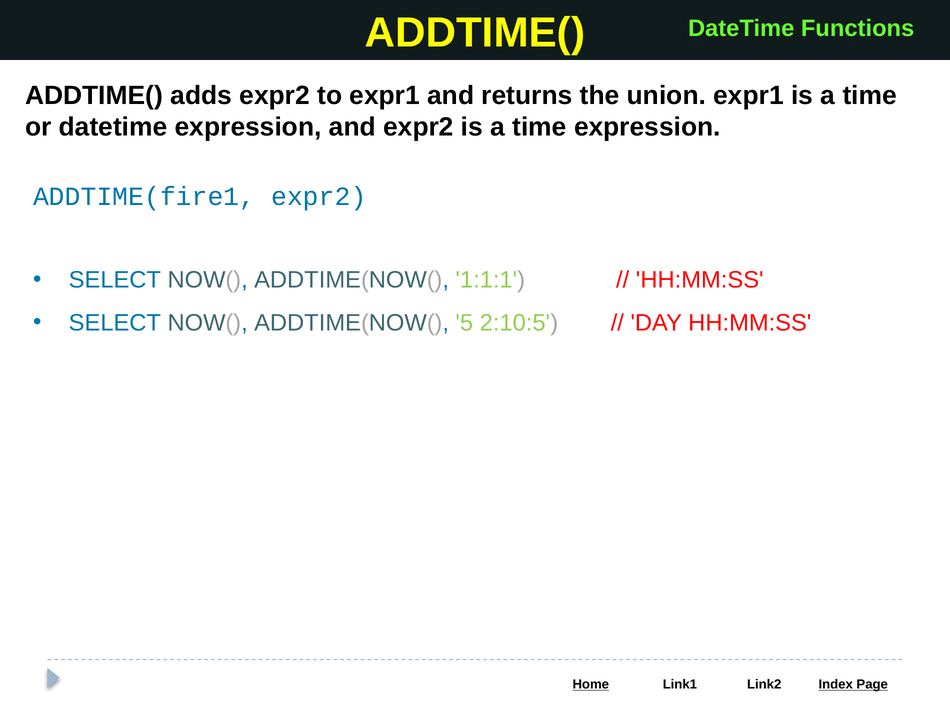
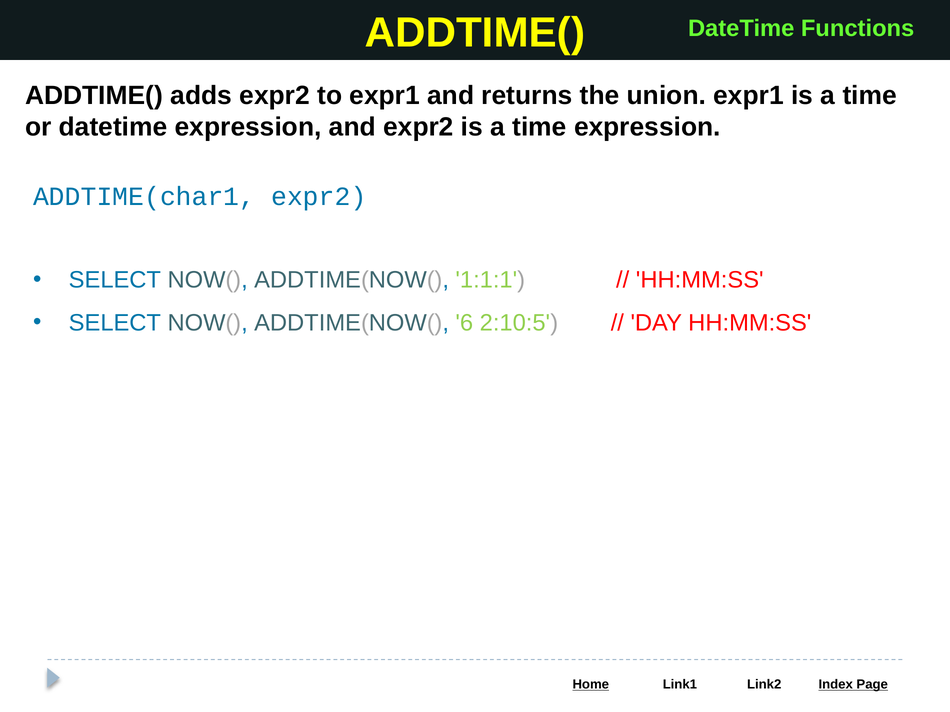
ADDTIME(fire1: ADDTIME(fire1 -> ADDTIME(char1
5: 5 -> 6
